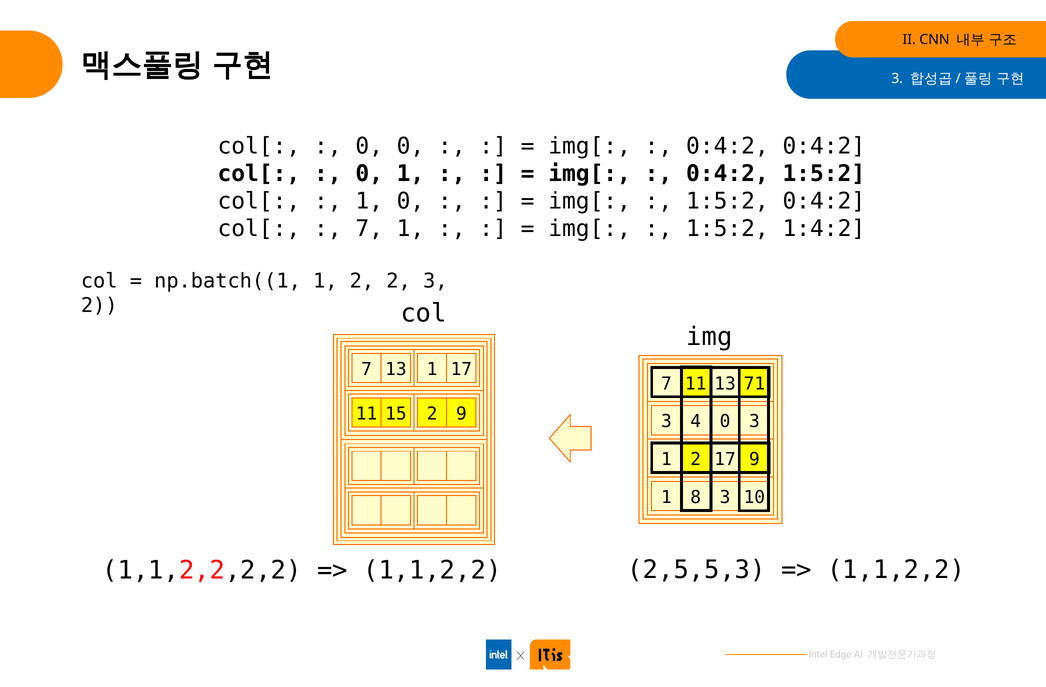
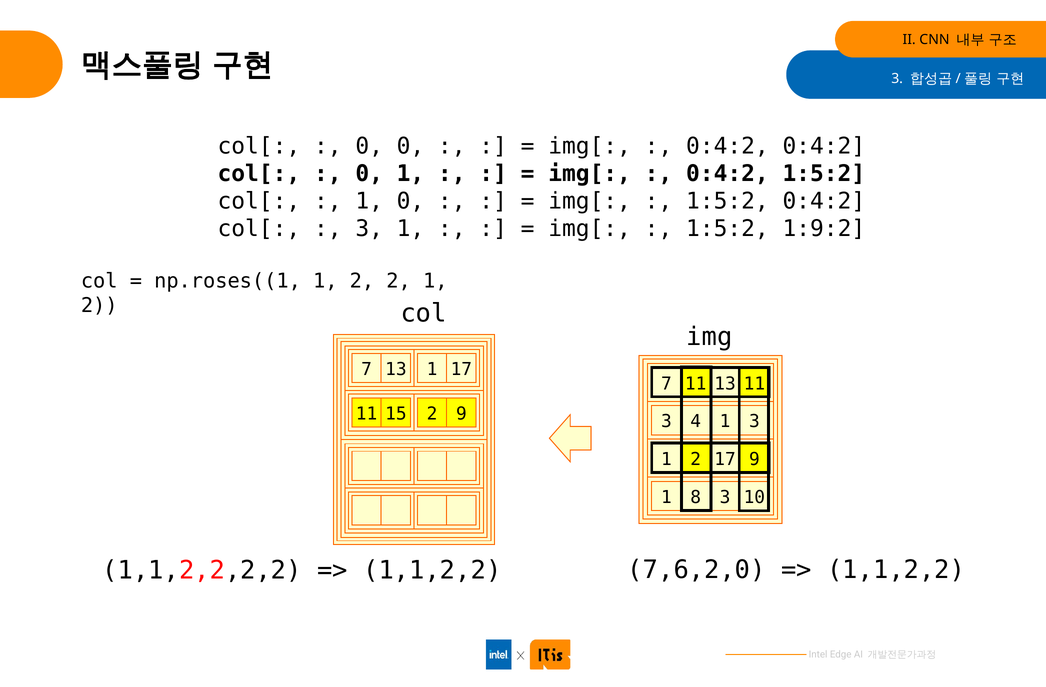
7 at (369, 229): 7 -> 3
1:4:2: 1:4:2 -> 1:9:2
np.batch((1: np.batch((1 -> np.roses((1
2 3: 3 -> 1
13 71: 71 -> 11
4 0: 0 -> 1
2,5,5,3: 2,5,5,3 -> 7,6,2,0
